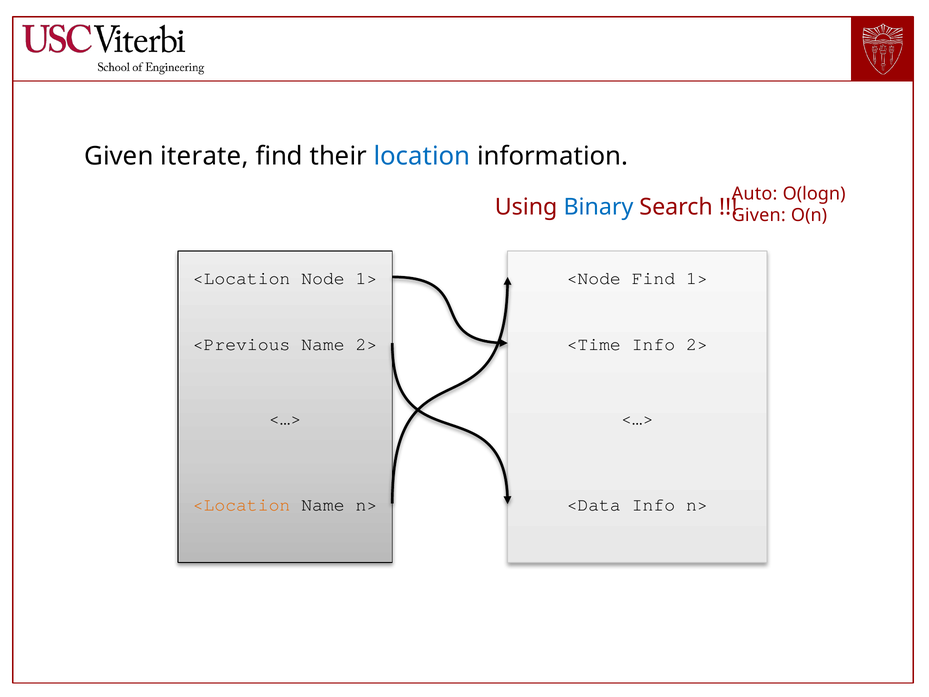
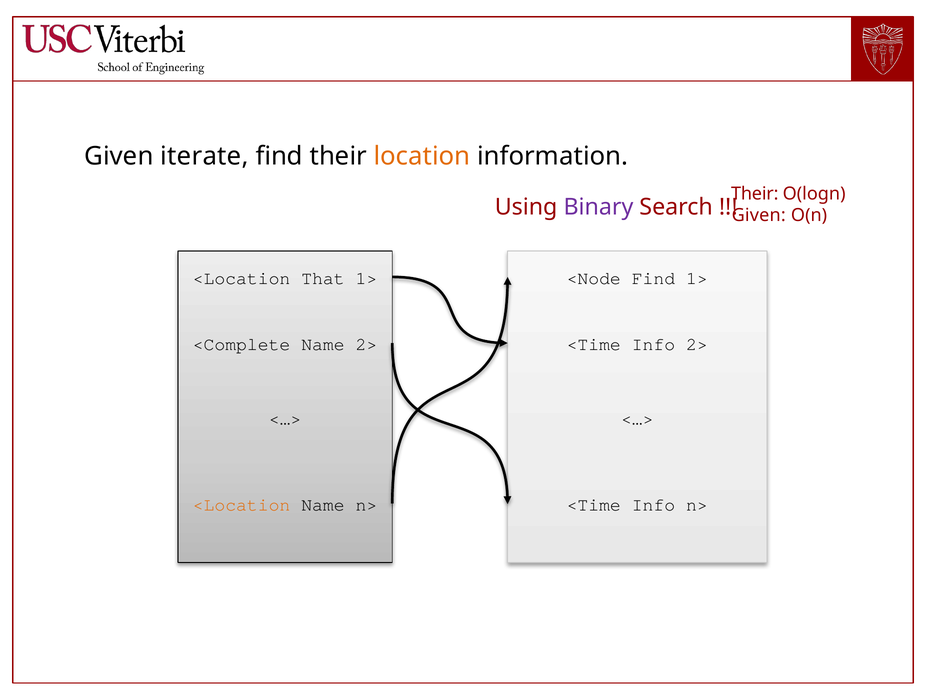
location colour: blue -> orange
Auto at (755, 194): Auto -> Their
Binary colour: blue -> purple
Node: Node -> That
<Previous: <Previous -> <Complete
<Data at (594, 504): <Data -> <Time
